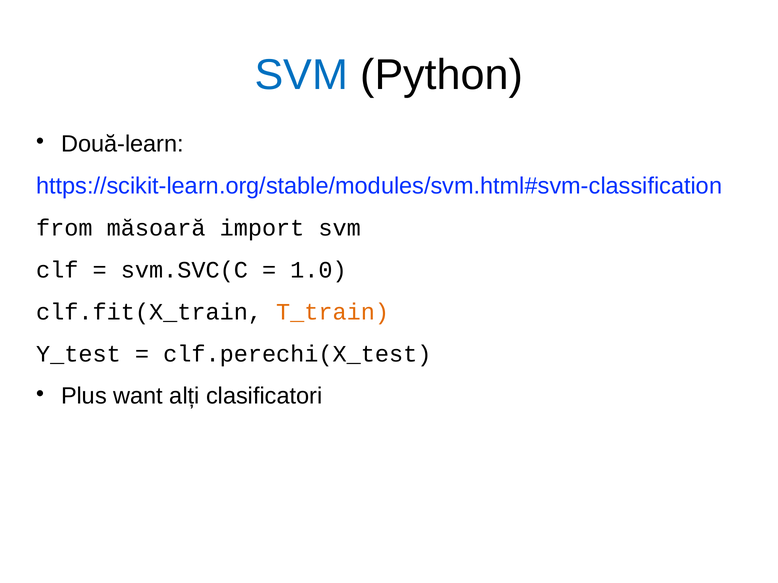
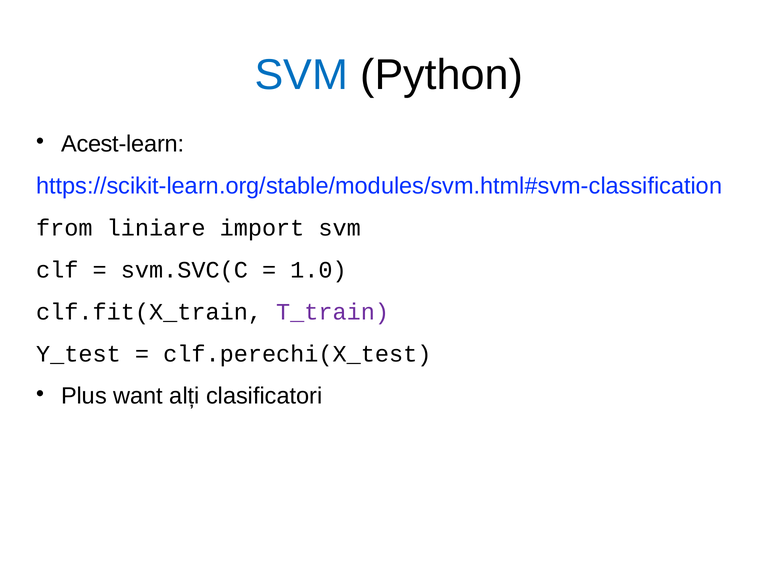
Două-learn: Două-learn -> Acest-learn
măsoară: măsoară -> liniare
T_train colour: orange -> purple
